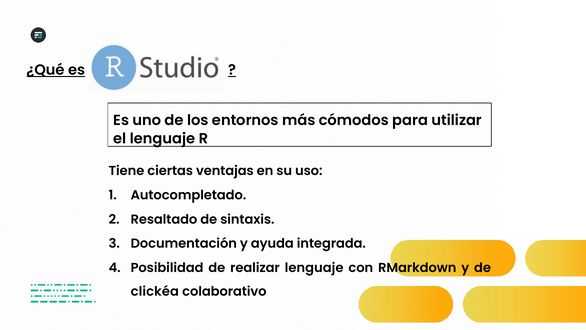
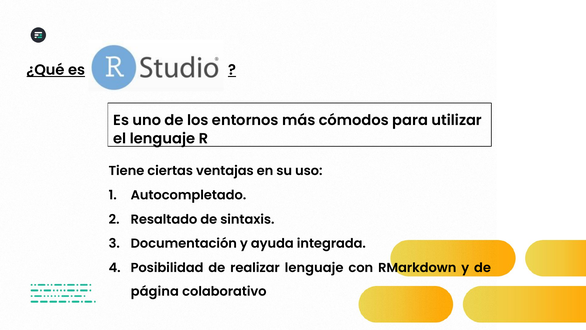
clickéa: clickéa -> página
